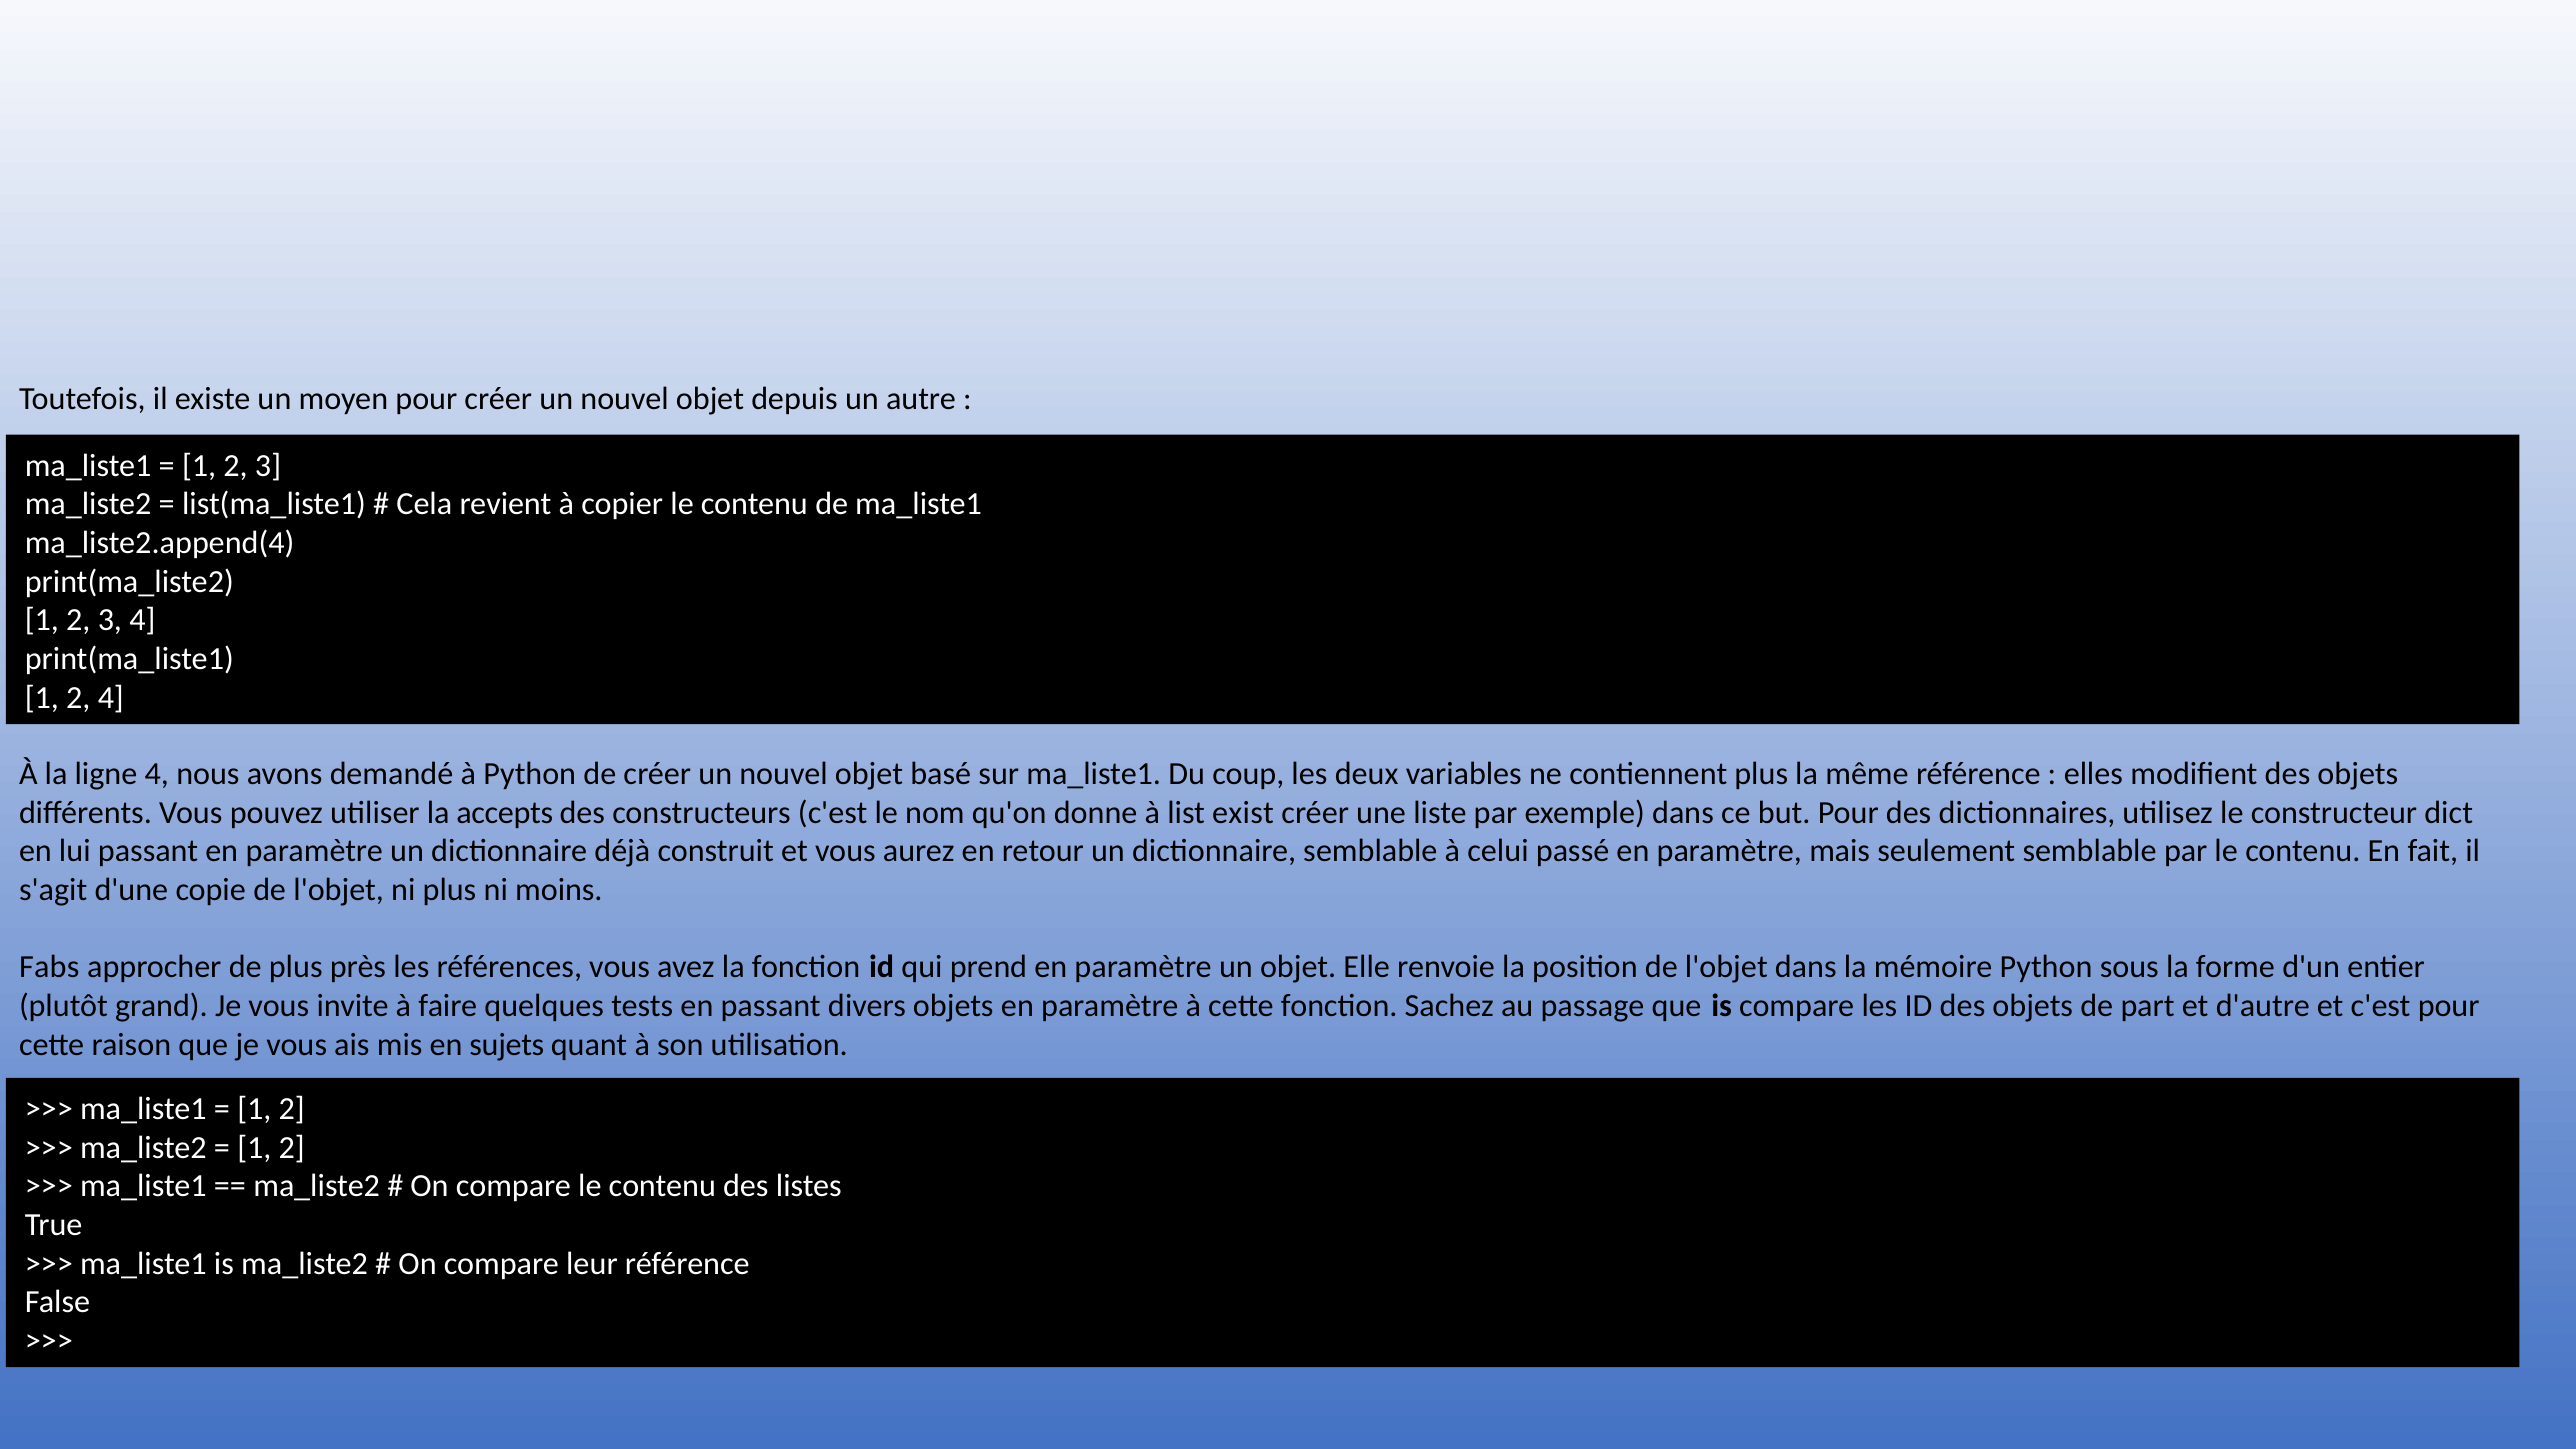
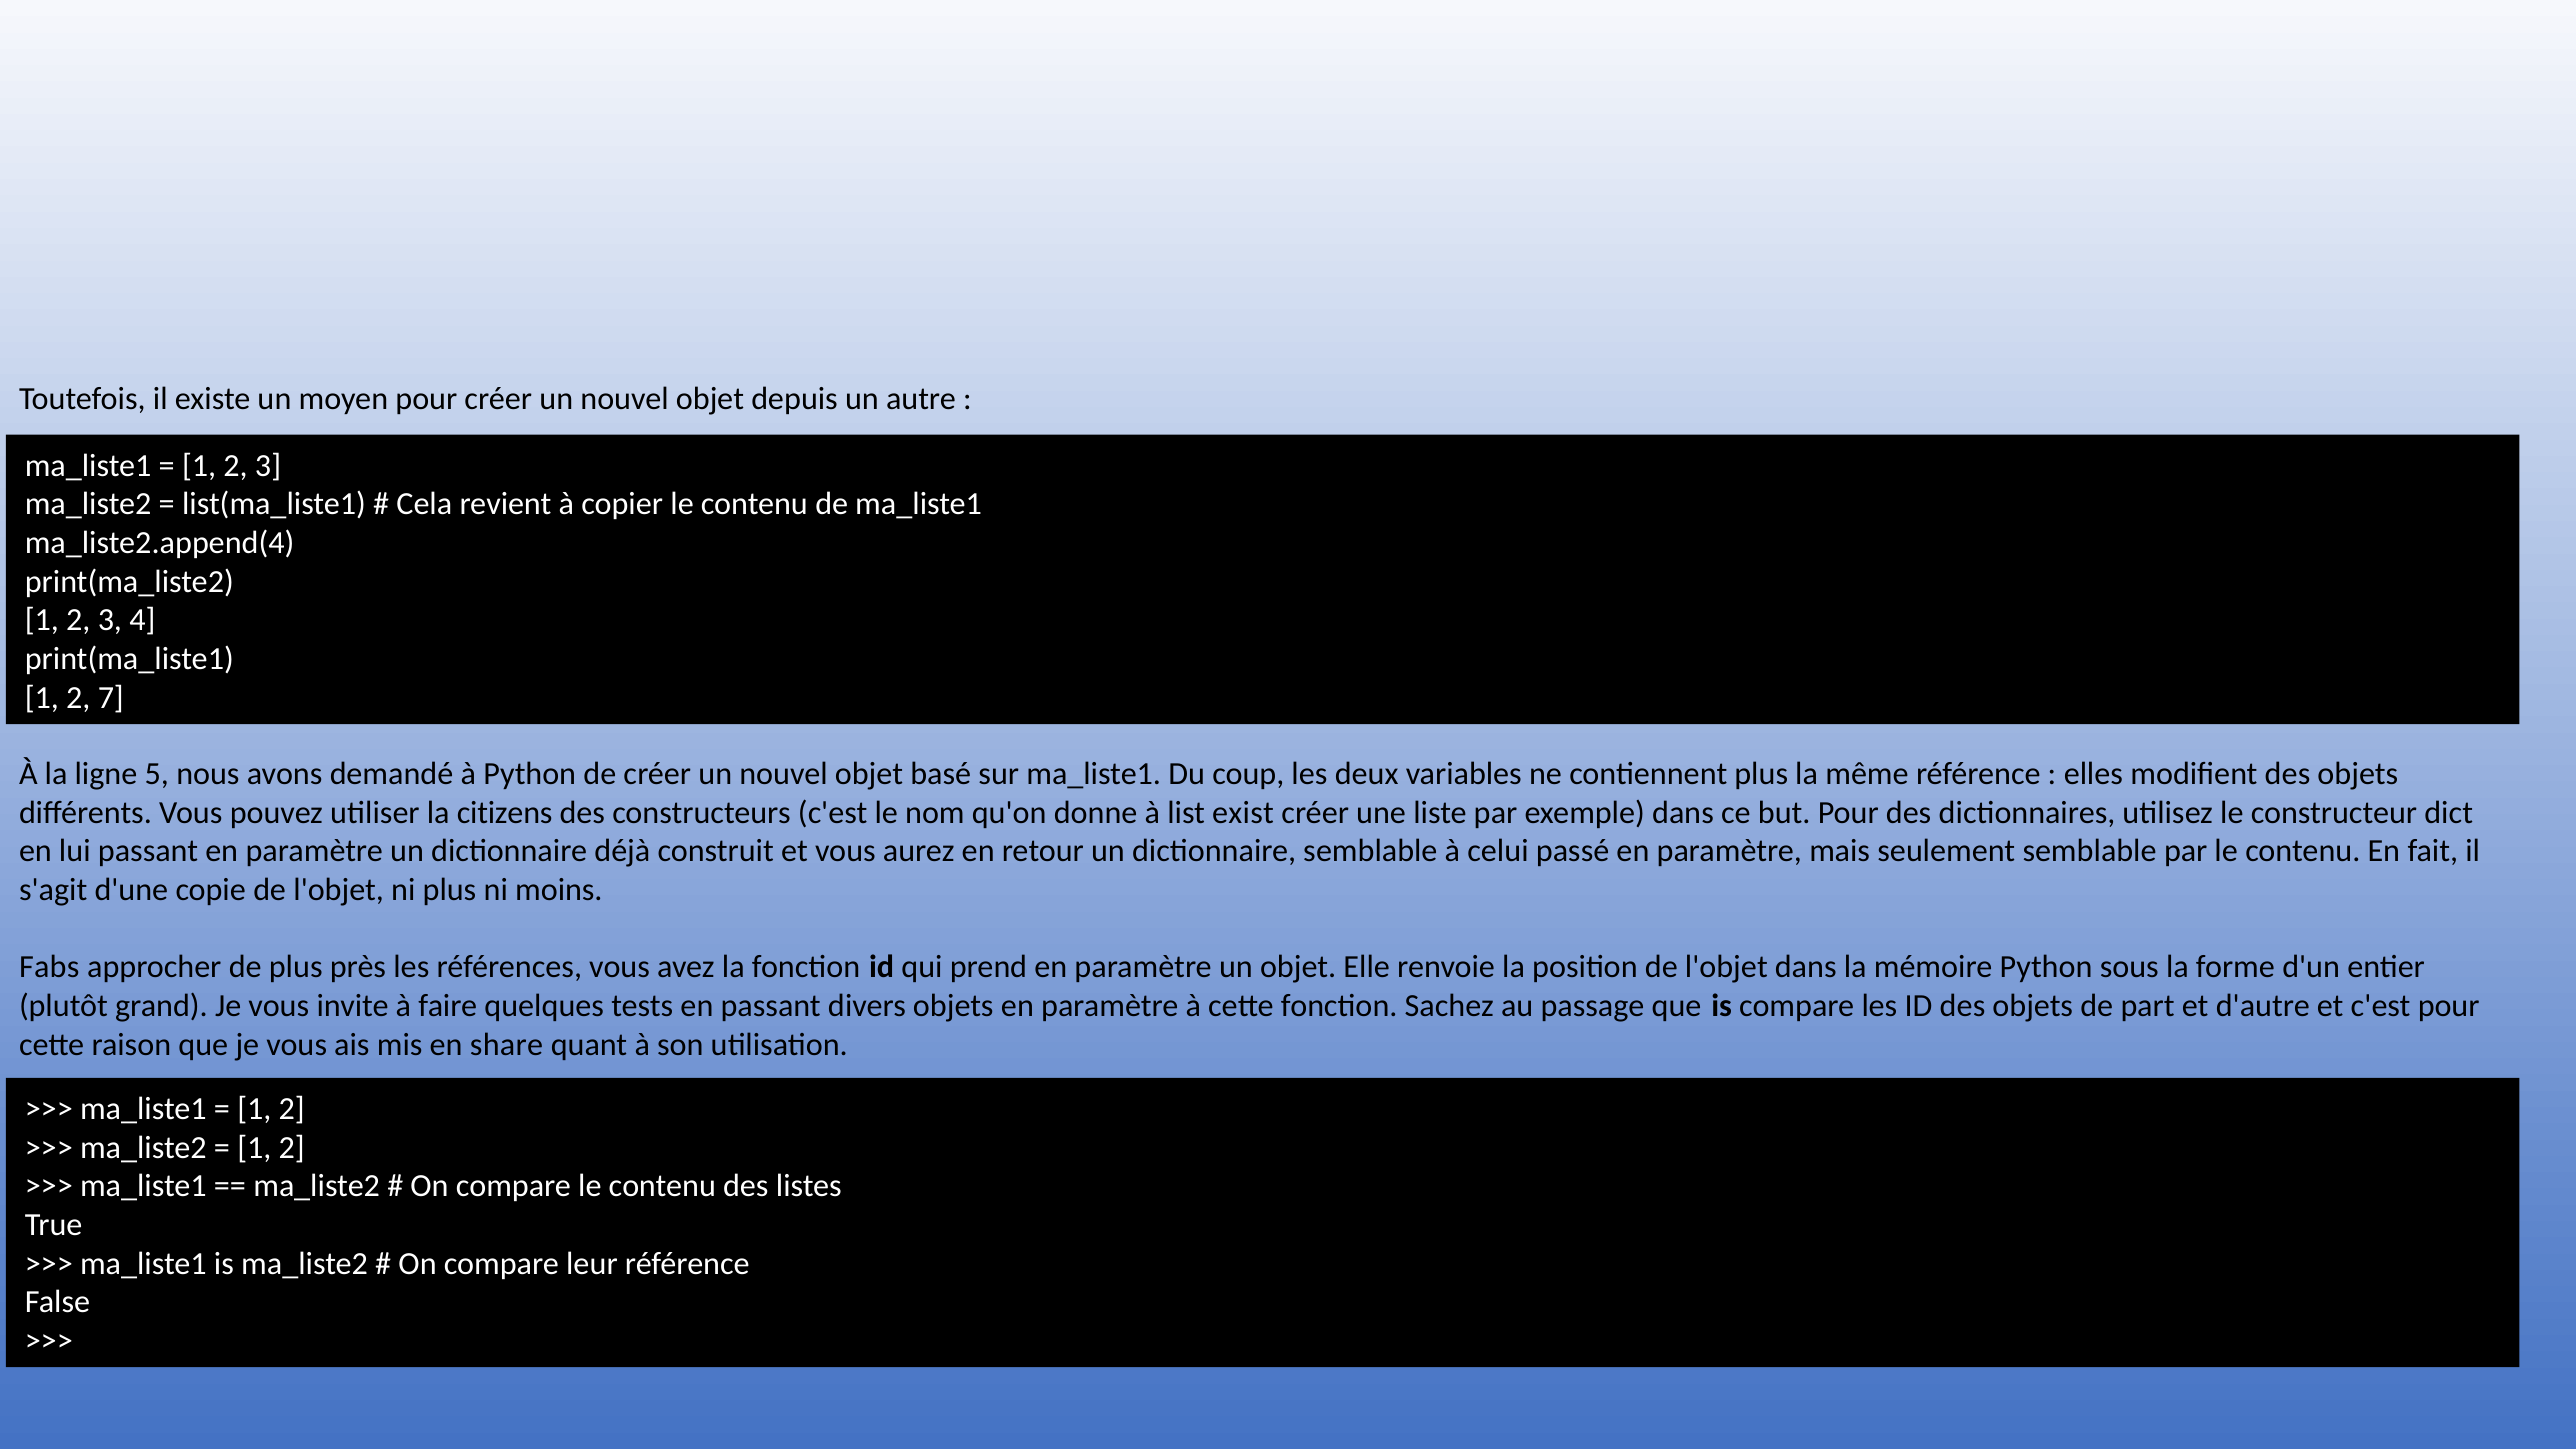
2 4: 4 -> 7
ligne 4: 4 -> 5
accepts: accepts -> citizens
sujets: sujets -> share
